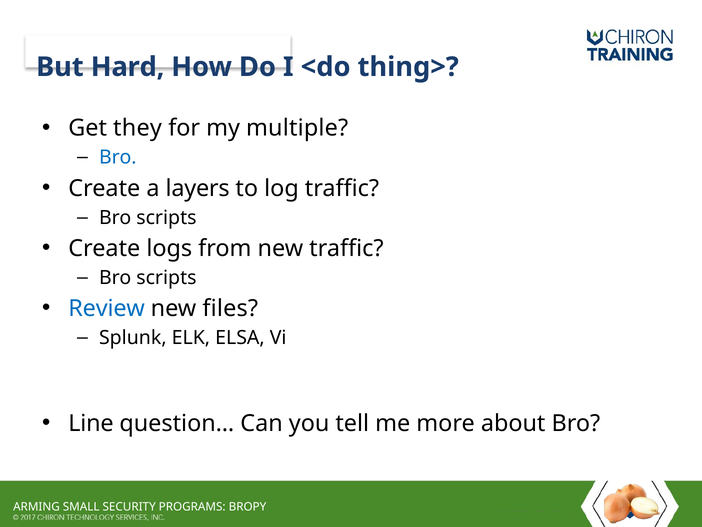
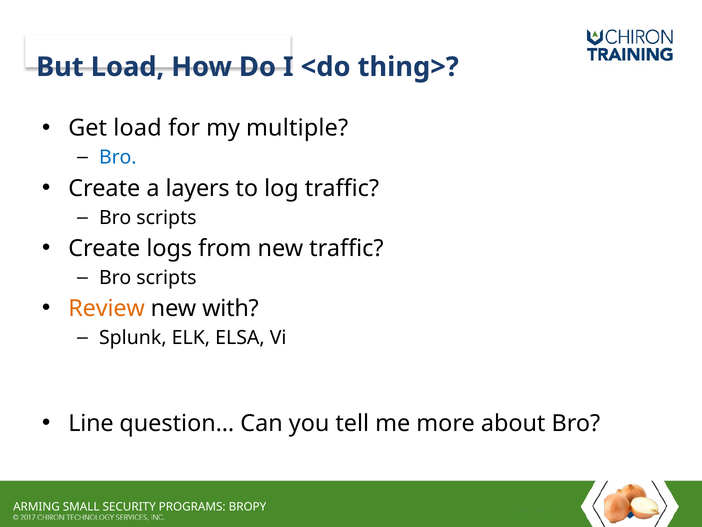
But Hard: Hard -> Load
Get they: they -> load
Review colour: blue -> orange
files: files -> with
